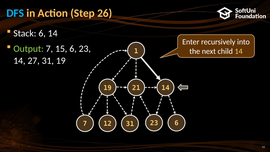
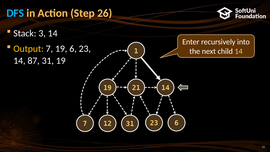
Stack 6: 6 -> 3
Output colour: light green -> yellow
7 15: 15 -> 19
27: 27 -> 87
